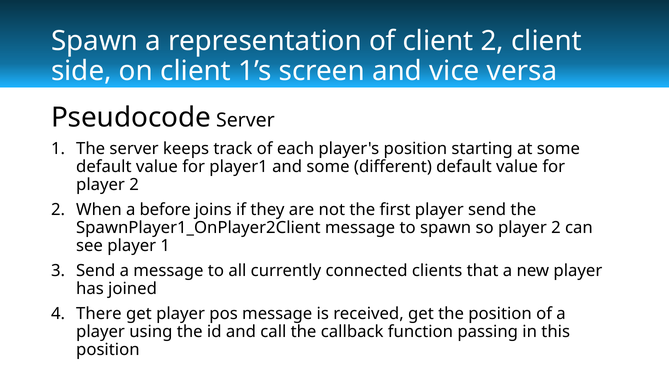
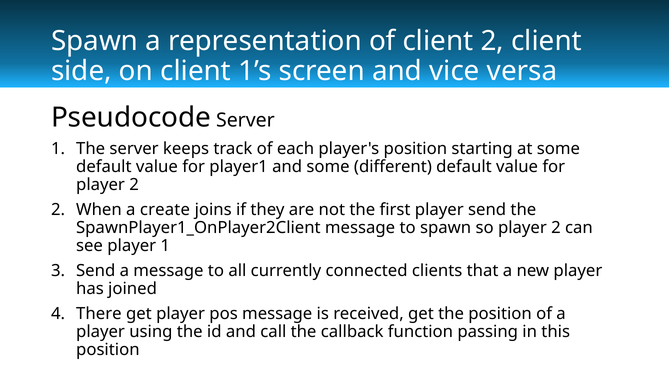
before: before -> create
